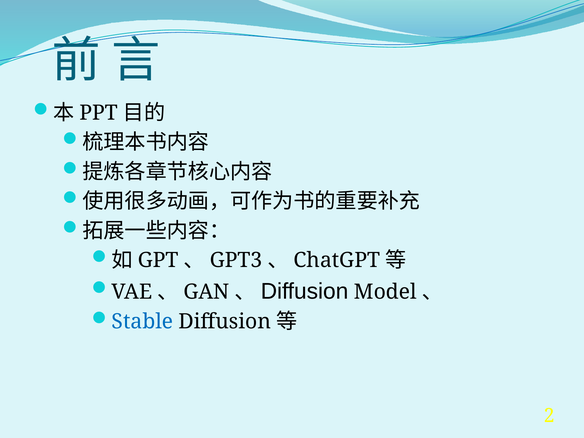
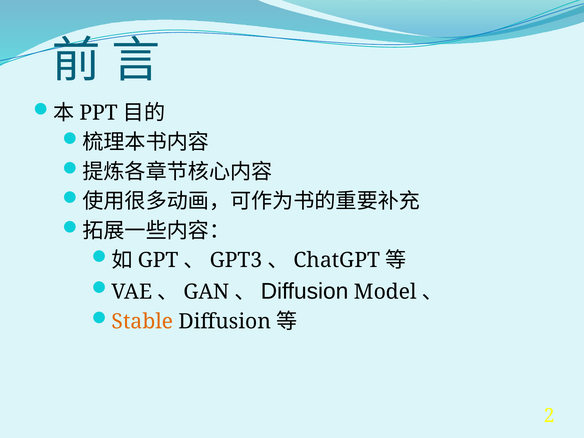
Stable colour: blue -> orange
